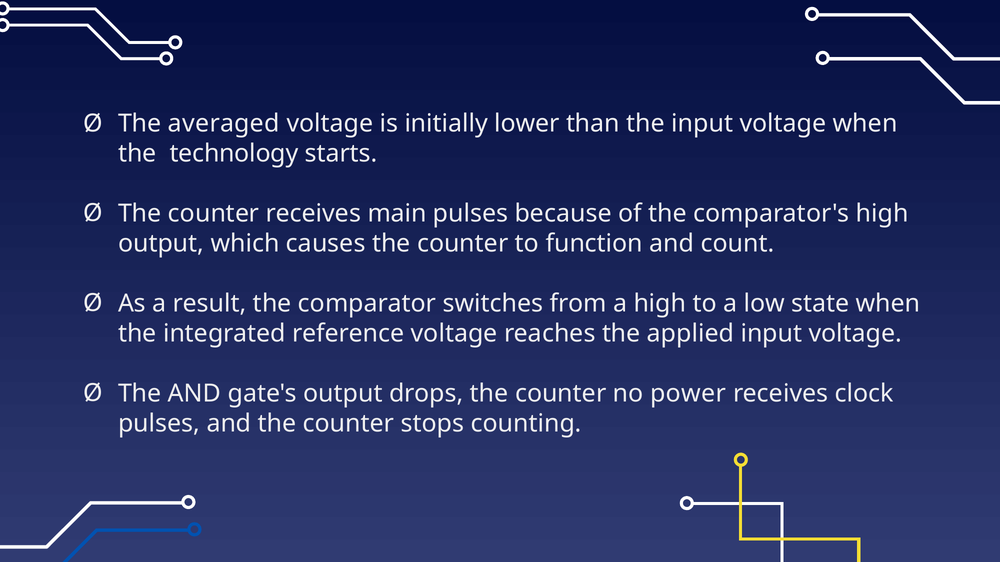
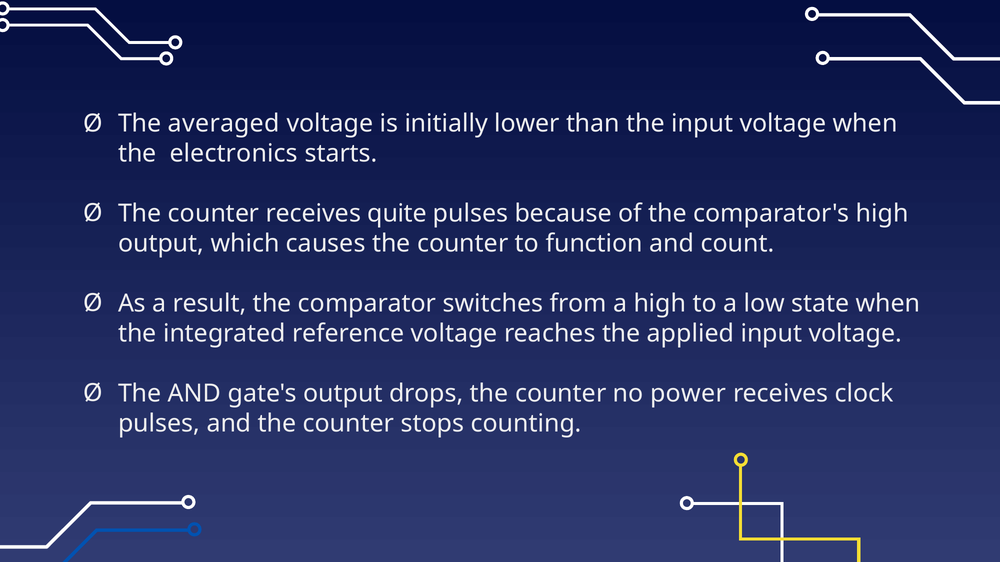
technology: technology -> electronics
main: main -> quite
